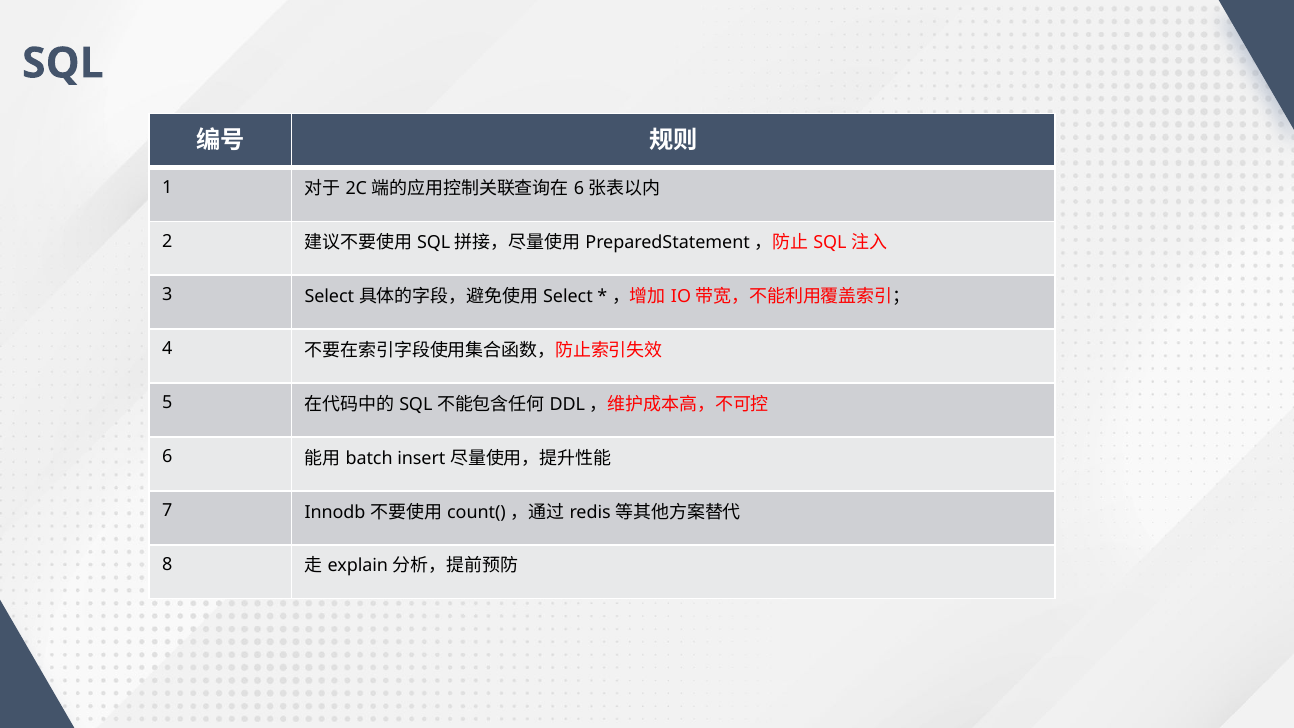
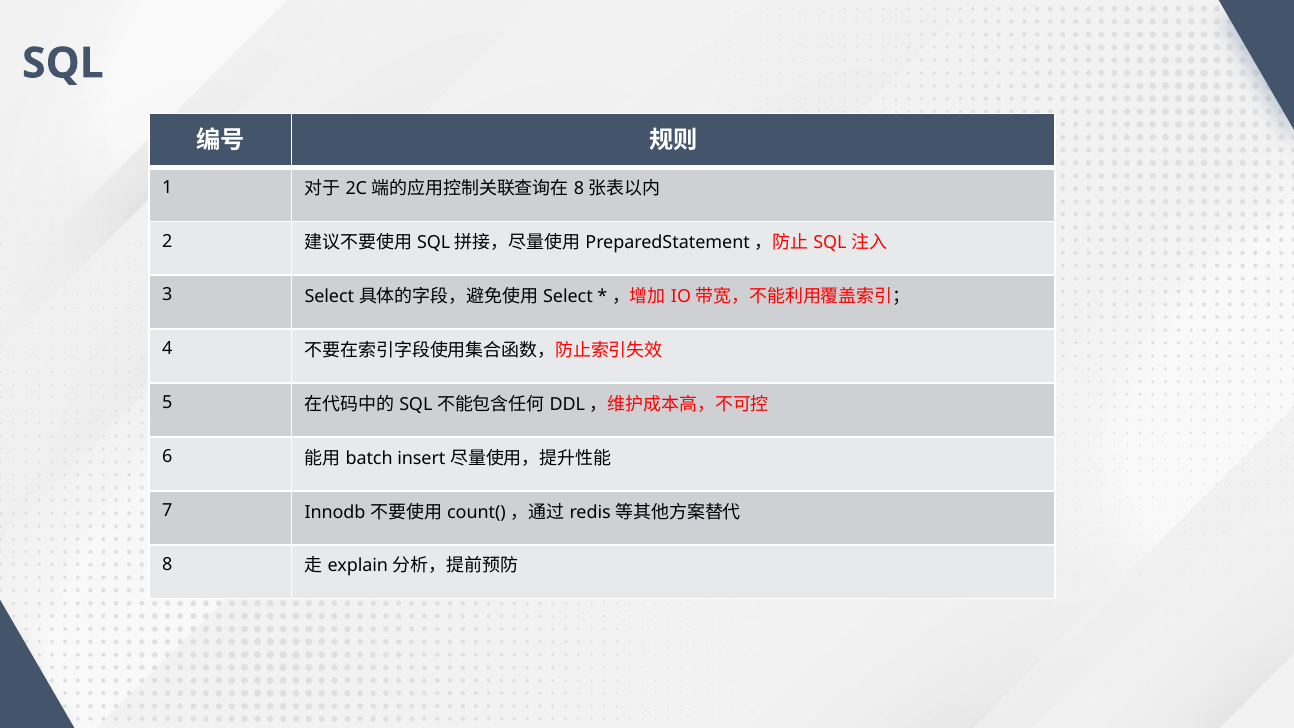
6 at (579, 189): 6 -> 8
